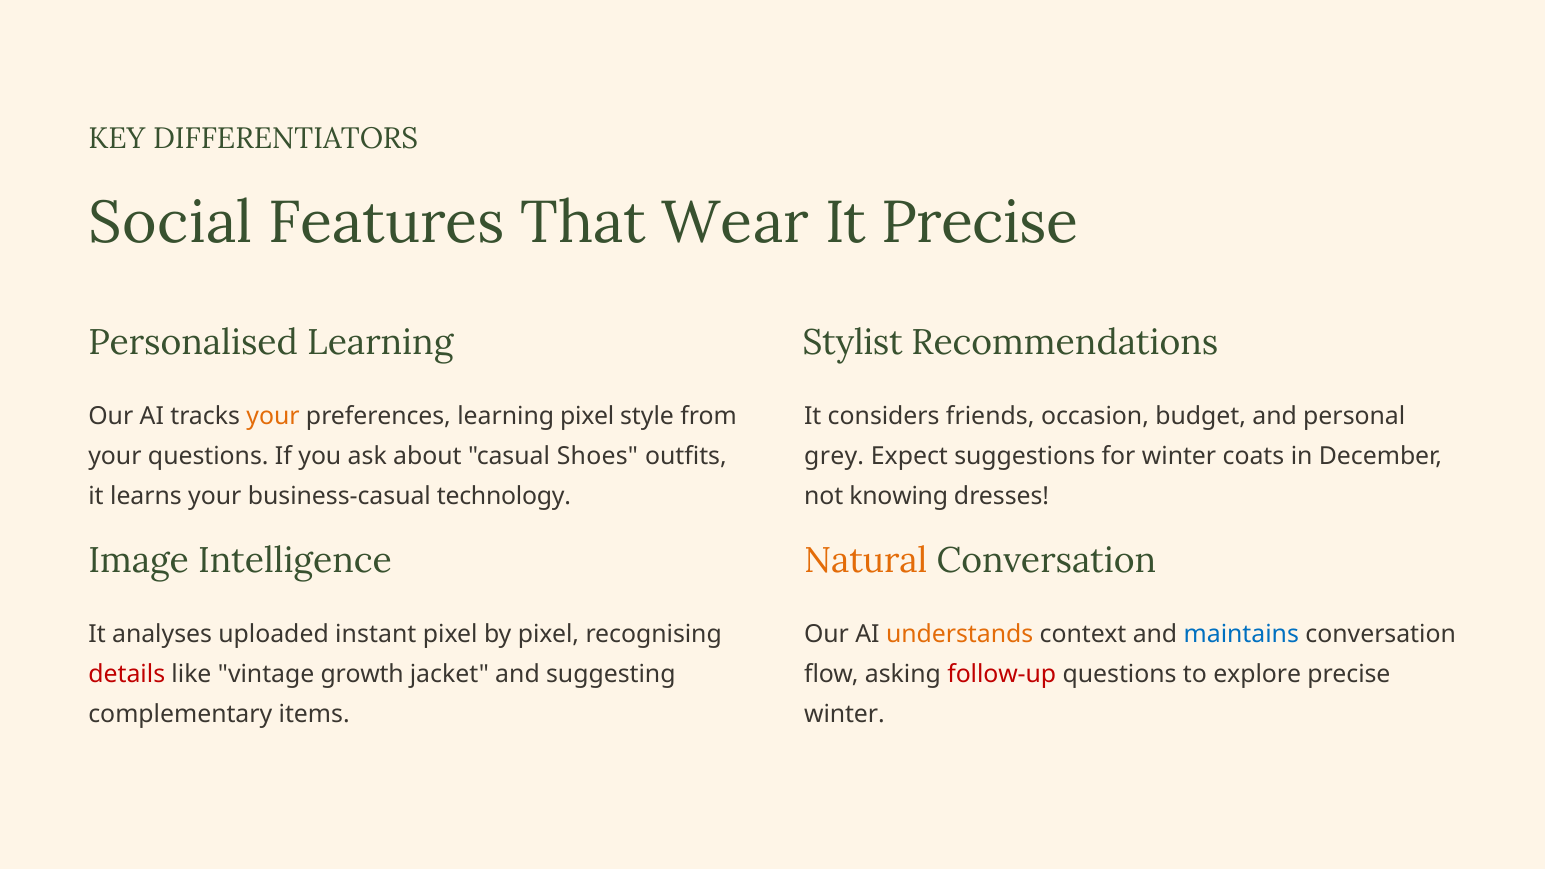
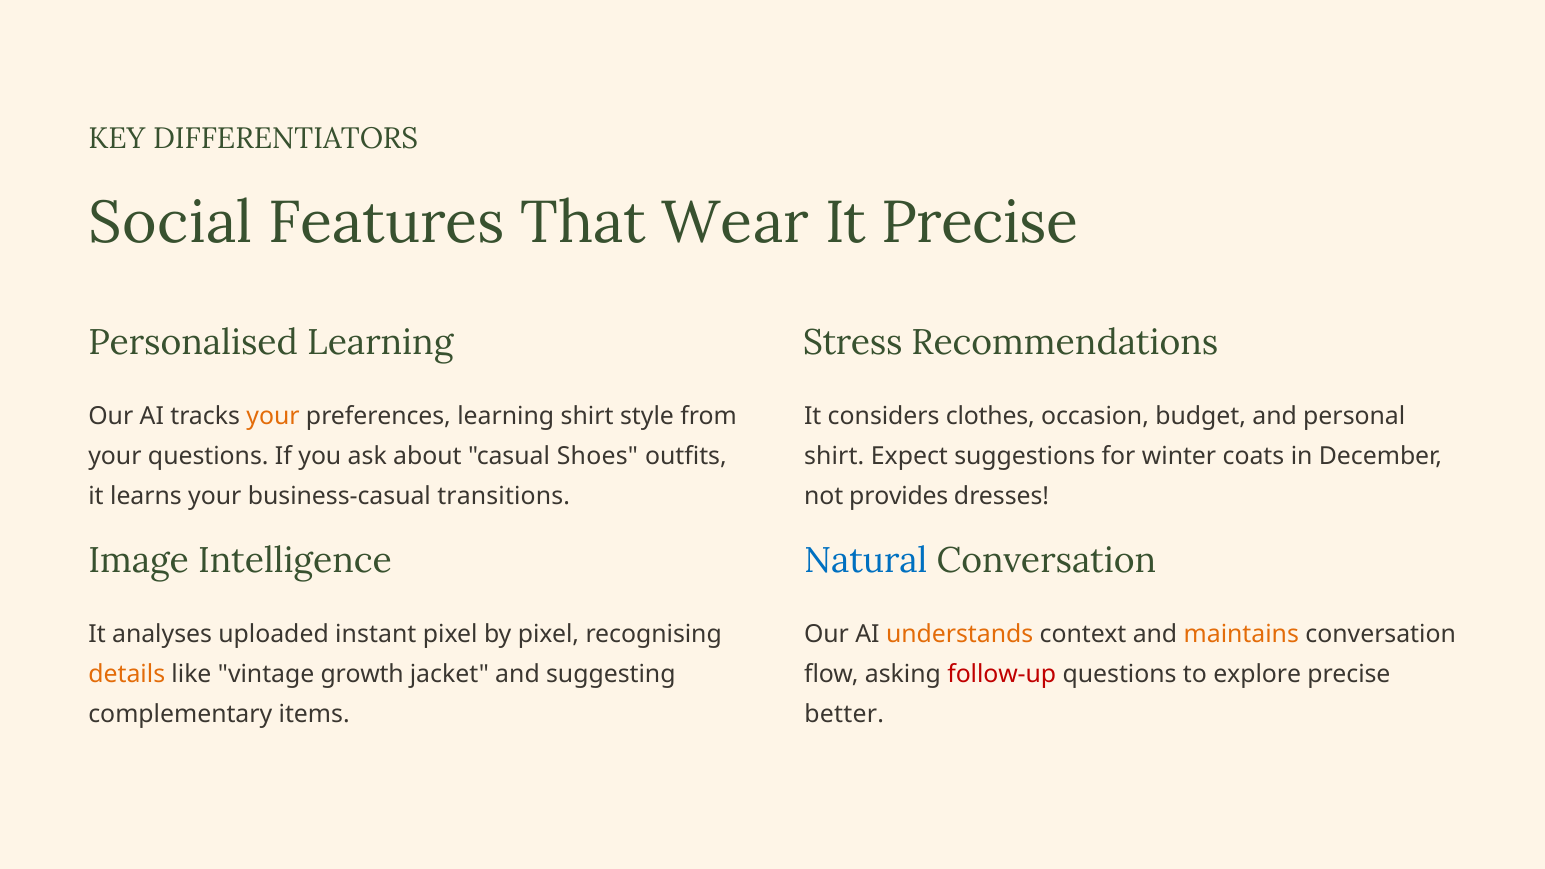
Stylist: Stylist -> Stress
learning pixel: pixel -> shirt
friends: friends -> clothes
grey at (834, 456): grey -> shirt
technology: technology -> transitions
knowing: knowing -> provides
Natural colour: orange -> blue
maintains colour: blue -> orange
details colour: red -> orange
winter at (844, 715): winter -> better
